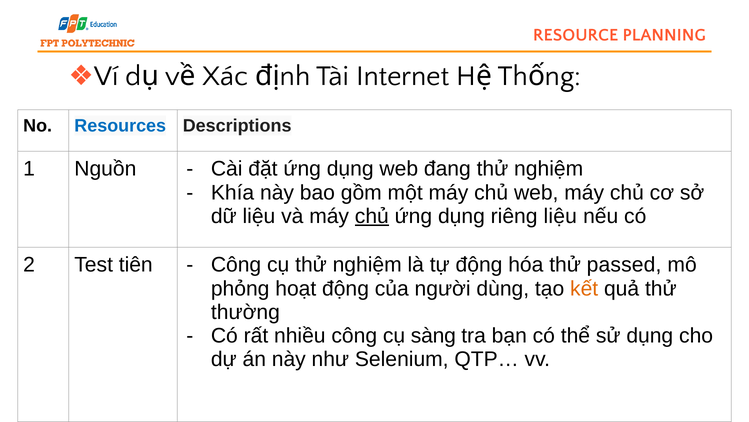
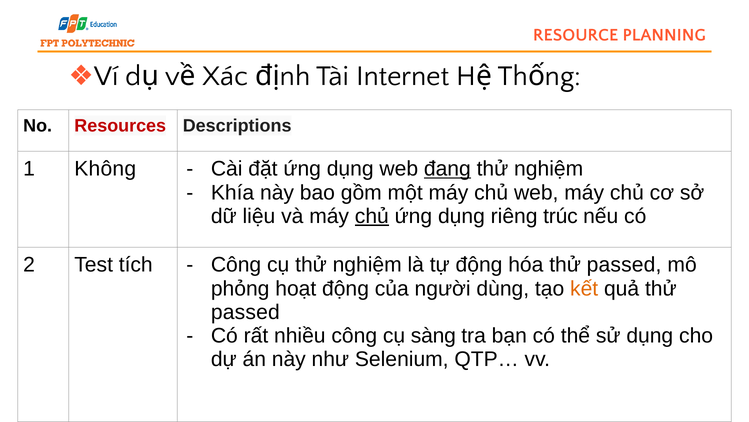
Resources colour: blue -> red
Nguồn: Nguồn -> Không
đang underline: none -> present
riêng liệu: liệu -> trúc
tiên: tiên -> tích
thường at (245, 312): thường -> passed
